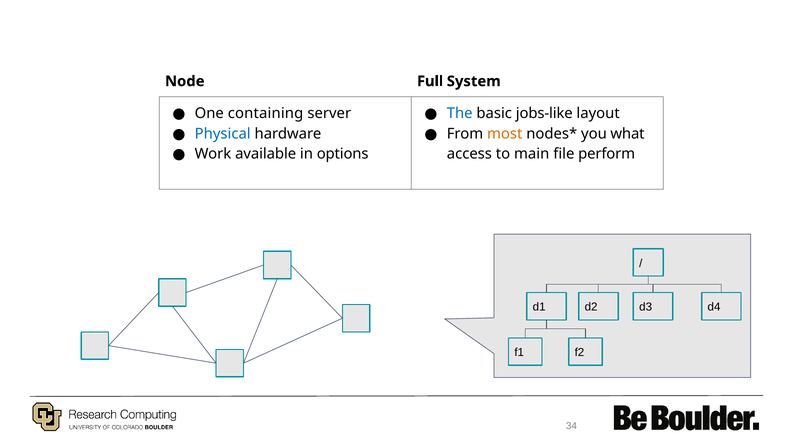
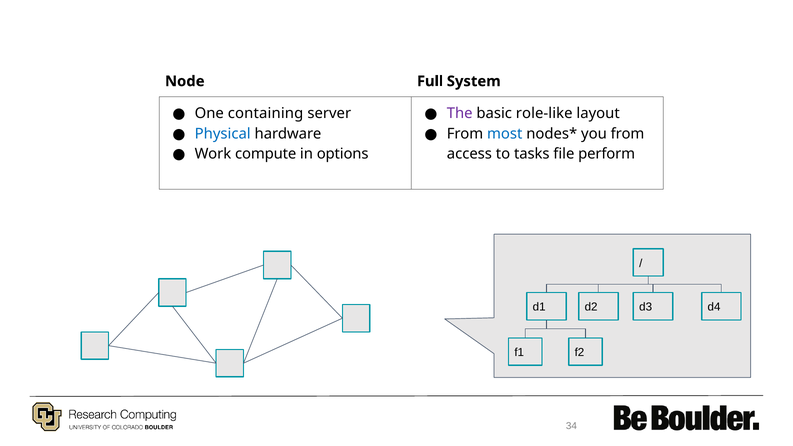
The colour: blue -> purple
jobs-like: jobs-like -> role-like
most colour: orange -> blue
you what: what -> from
available: available -> compute
main: main -> tasks
